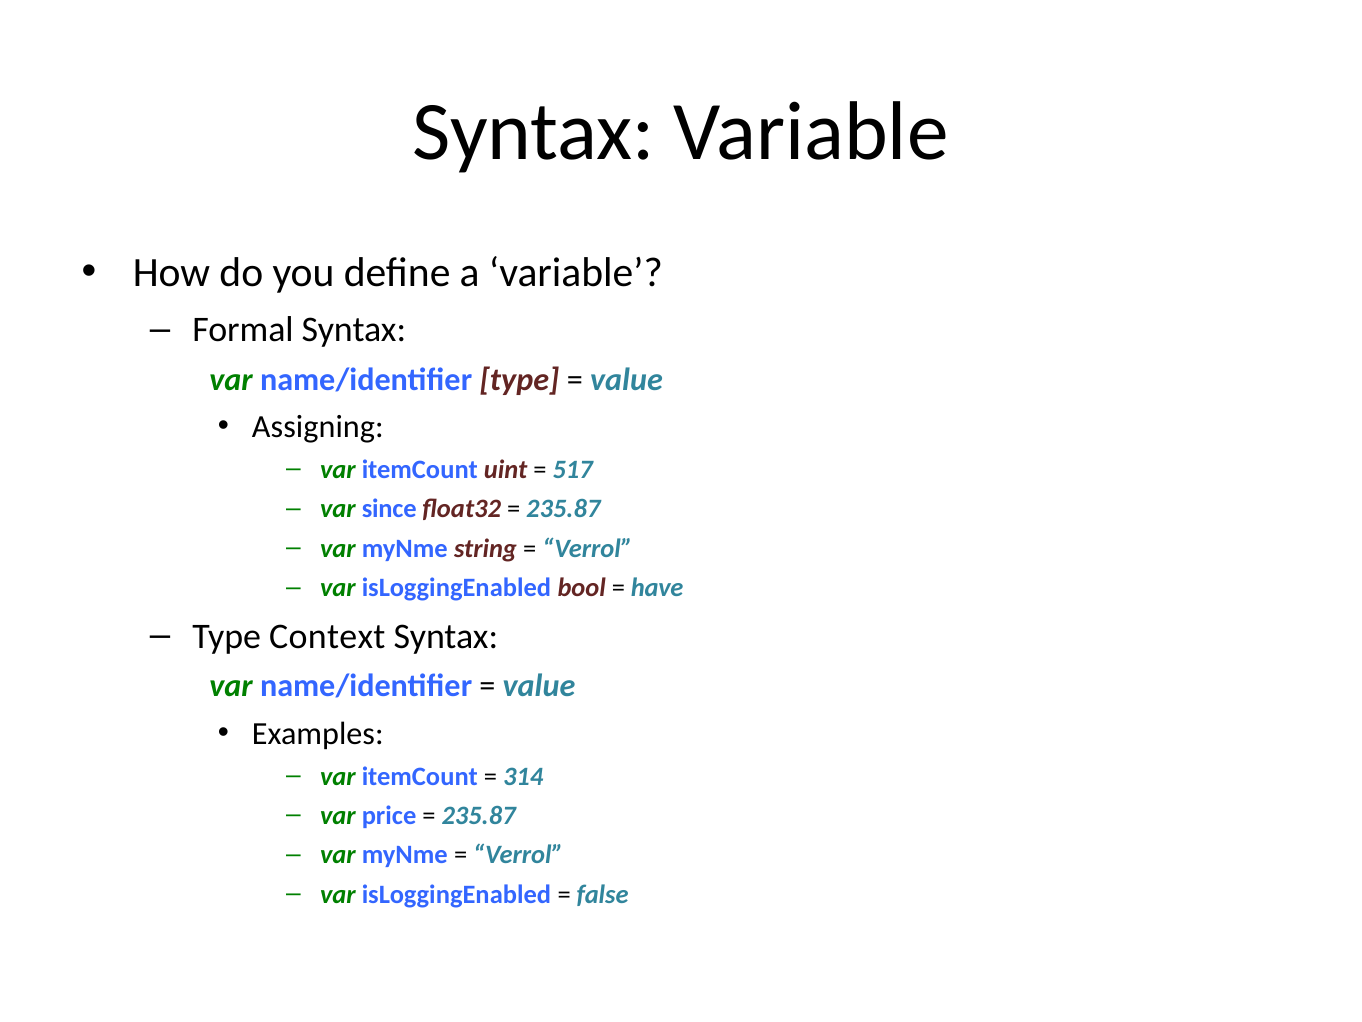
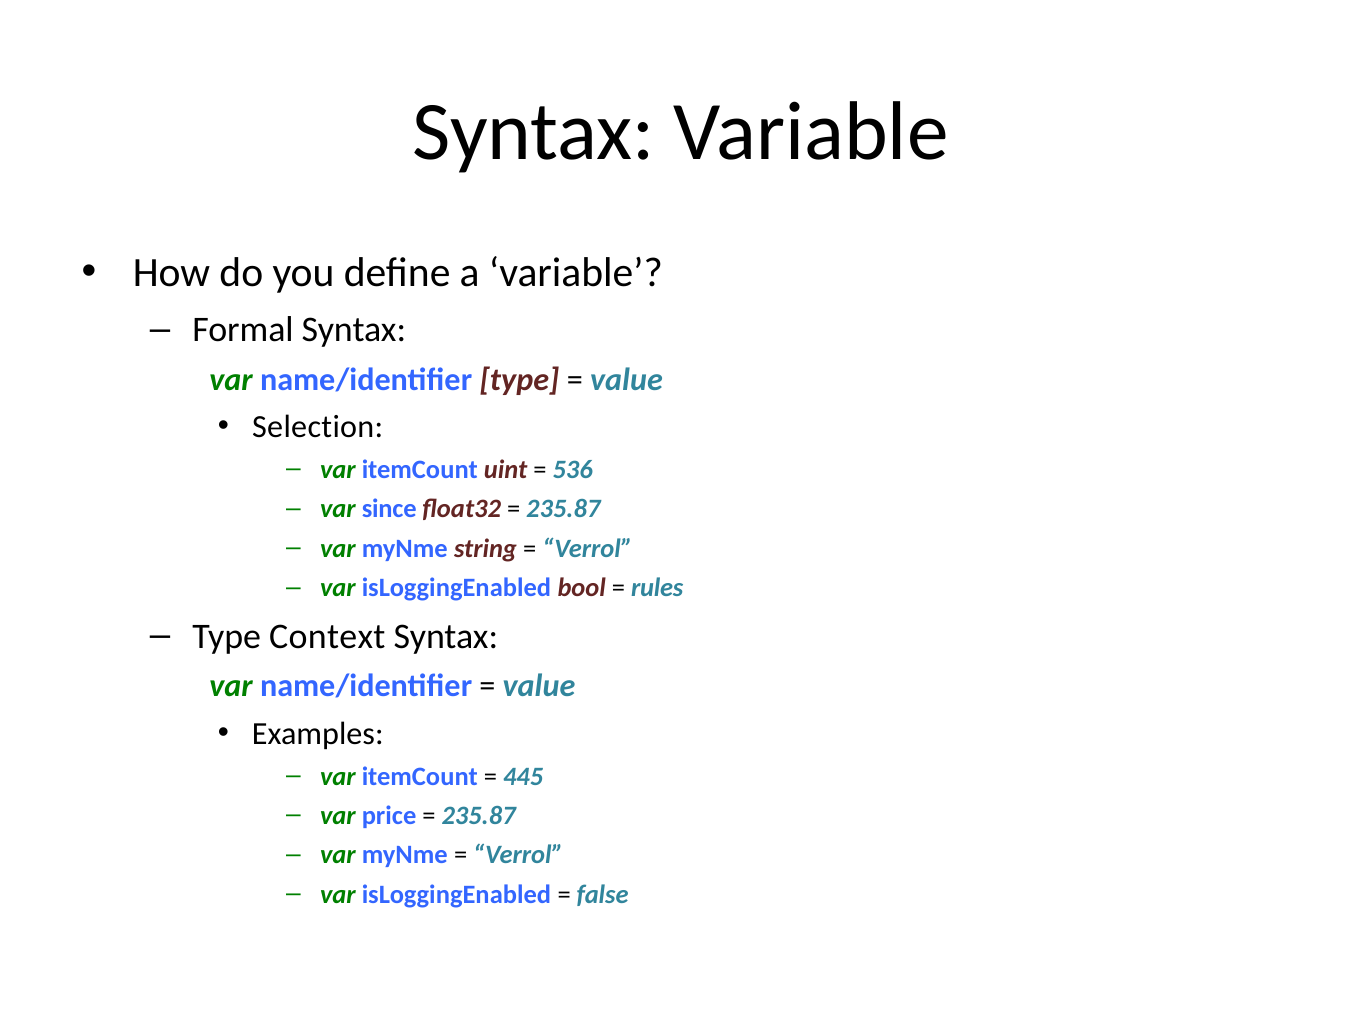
Assigning: Assigning -> Selection
517: 517 -> 536
have: have -> rules
314: 314 -> 445
